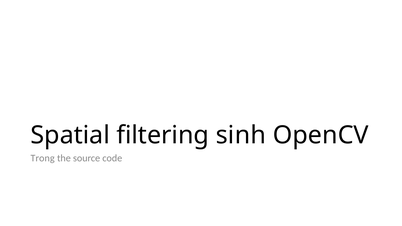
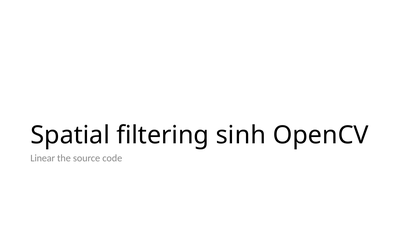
Trong: Trong -> Linear
